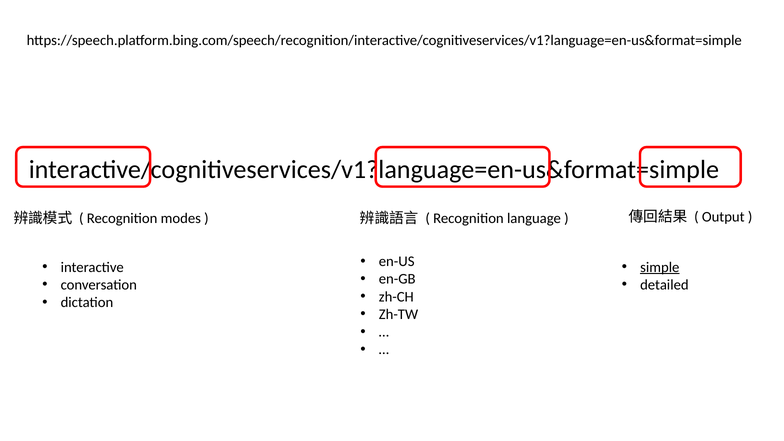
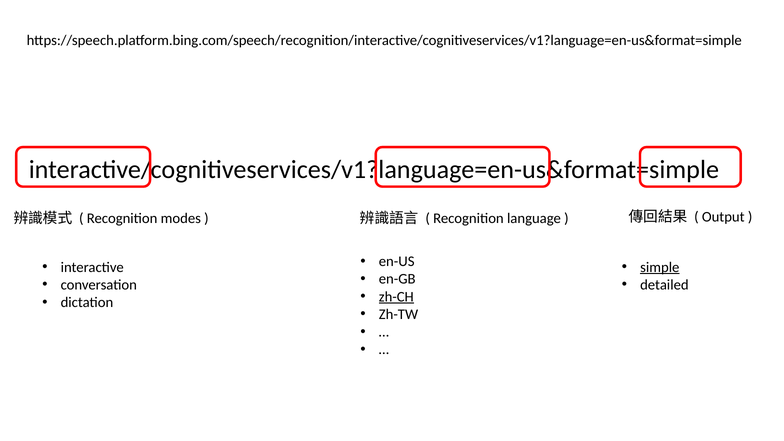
zh-CH underline: none -> present
